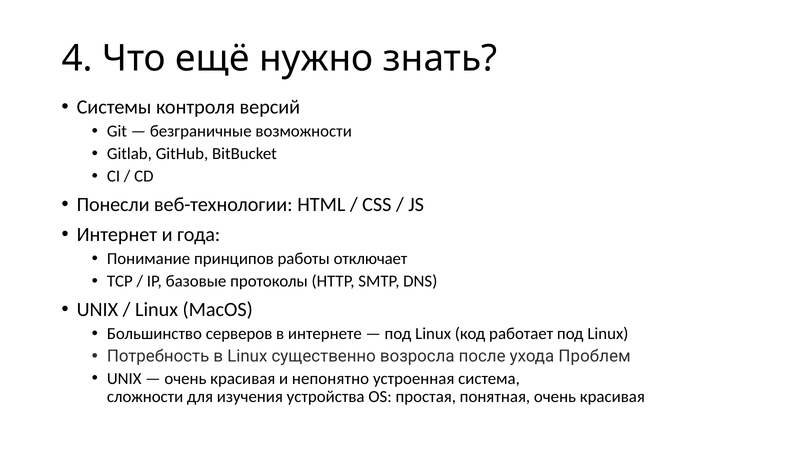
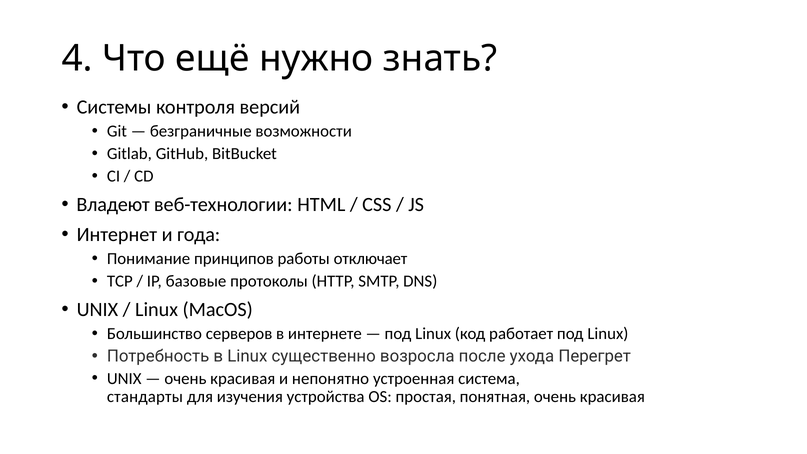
Понесли: Понесли -> Владеют
Проблем: Проблем -> Перегрет
сложности: сложности -> стандарты
